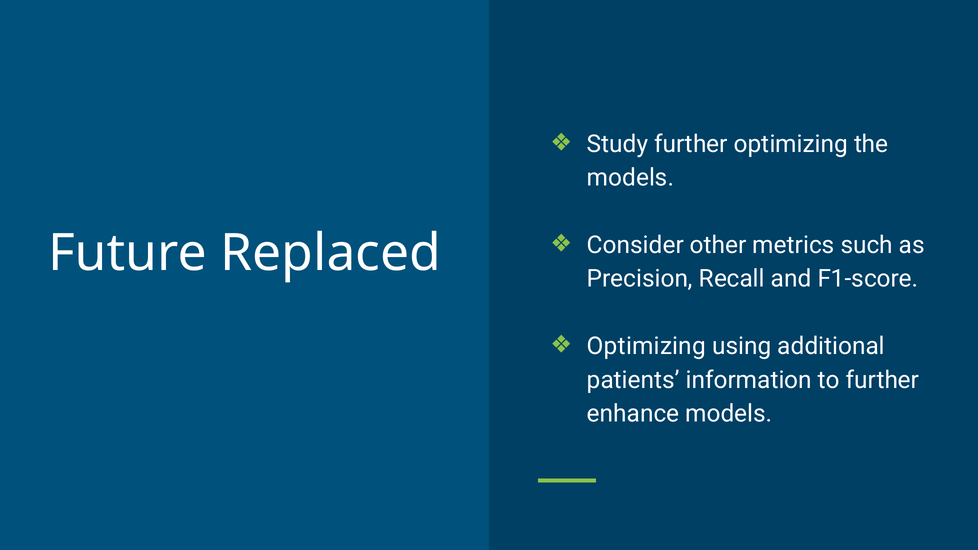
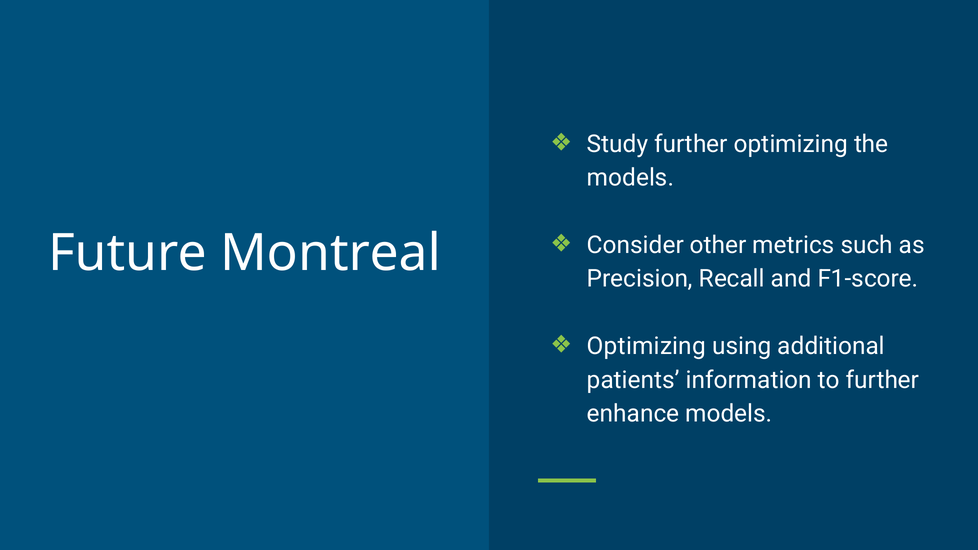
Replaced: Replaced -> Montreal
